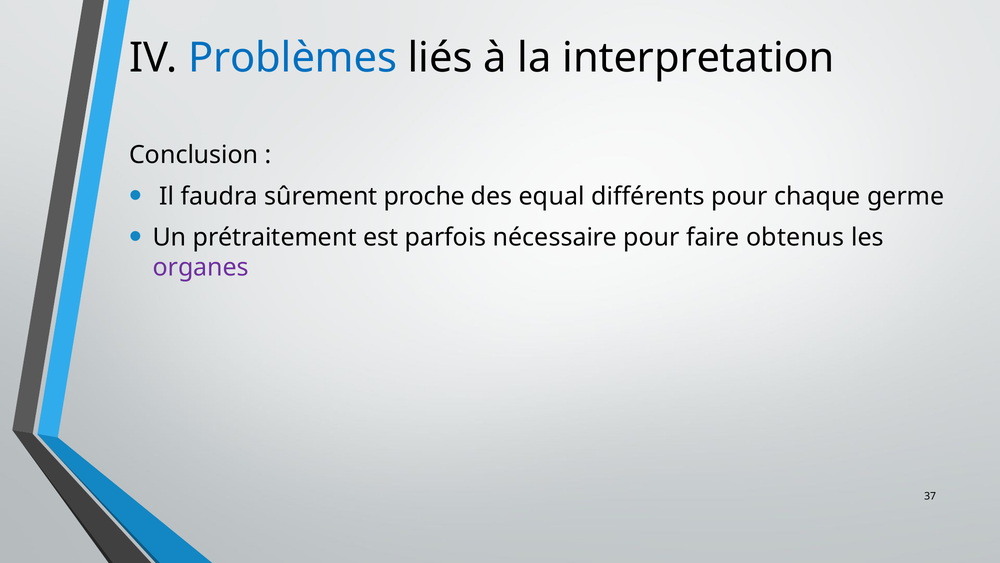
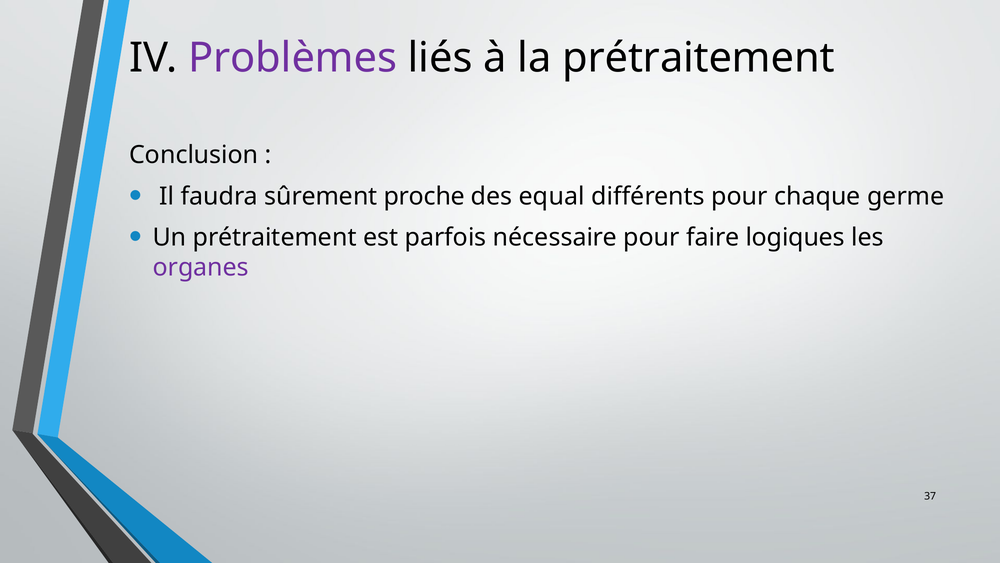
Problèmes colour: blue -> purple
la interpretation: interpretation -> prétraitement
obtenus: obtenus -> logiques
